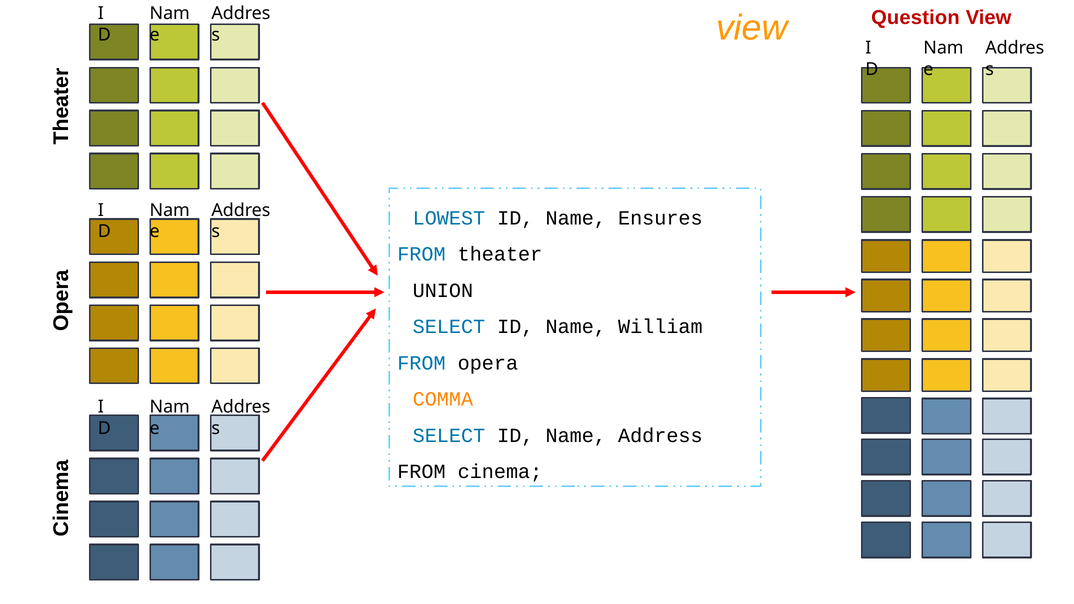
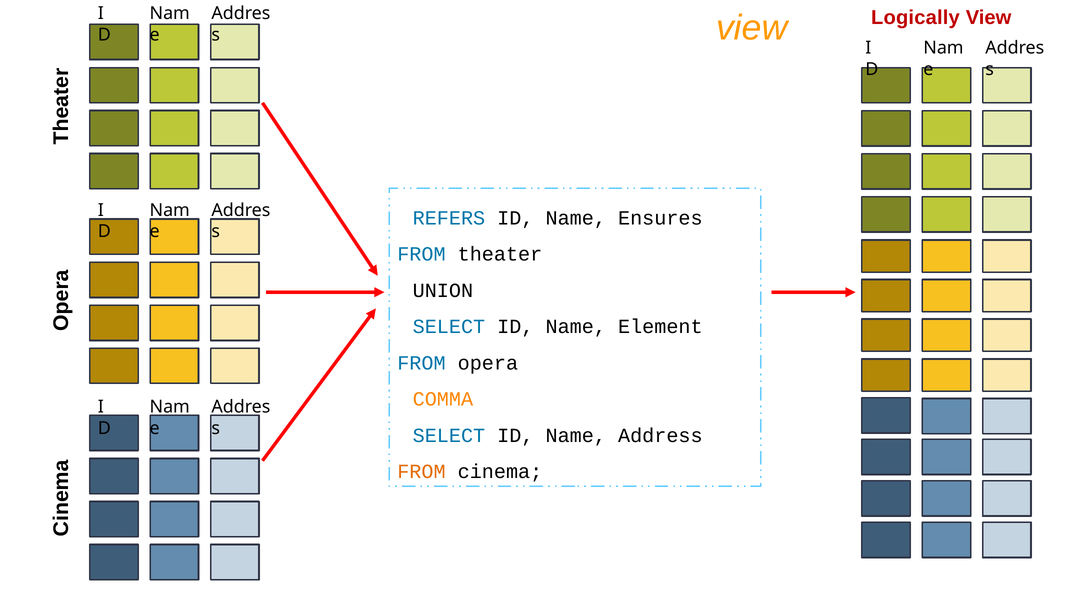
Question: Question -> Logically
LOWEST: LOWEST -> REFERS
William: William -> Element
FROM at (421, 472) colour: black -> orange
